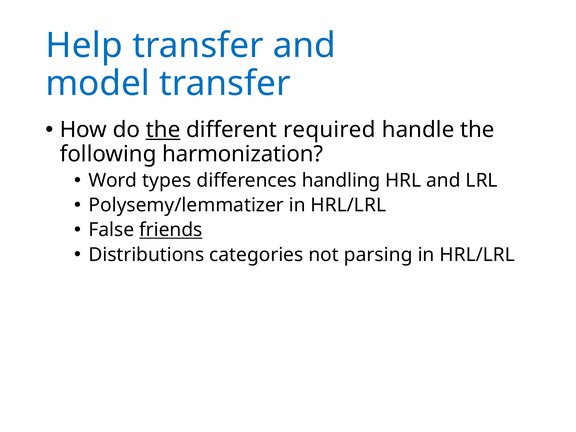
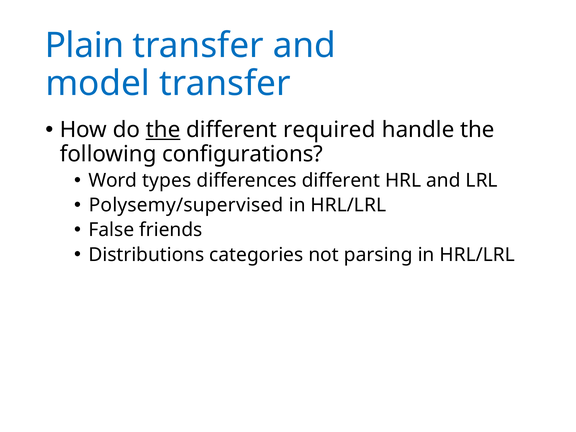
Help: Help -> Plain
harmonization: harmonization -> configurations
differences handling: handling -> different
Polysemy/lemmatizer: Polysemy/lemmatizer -> Polysemy/supervised
friends underline: present -> none
